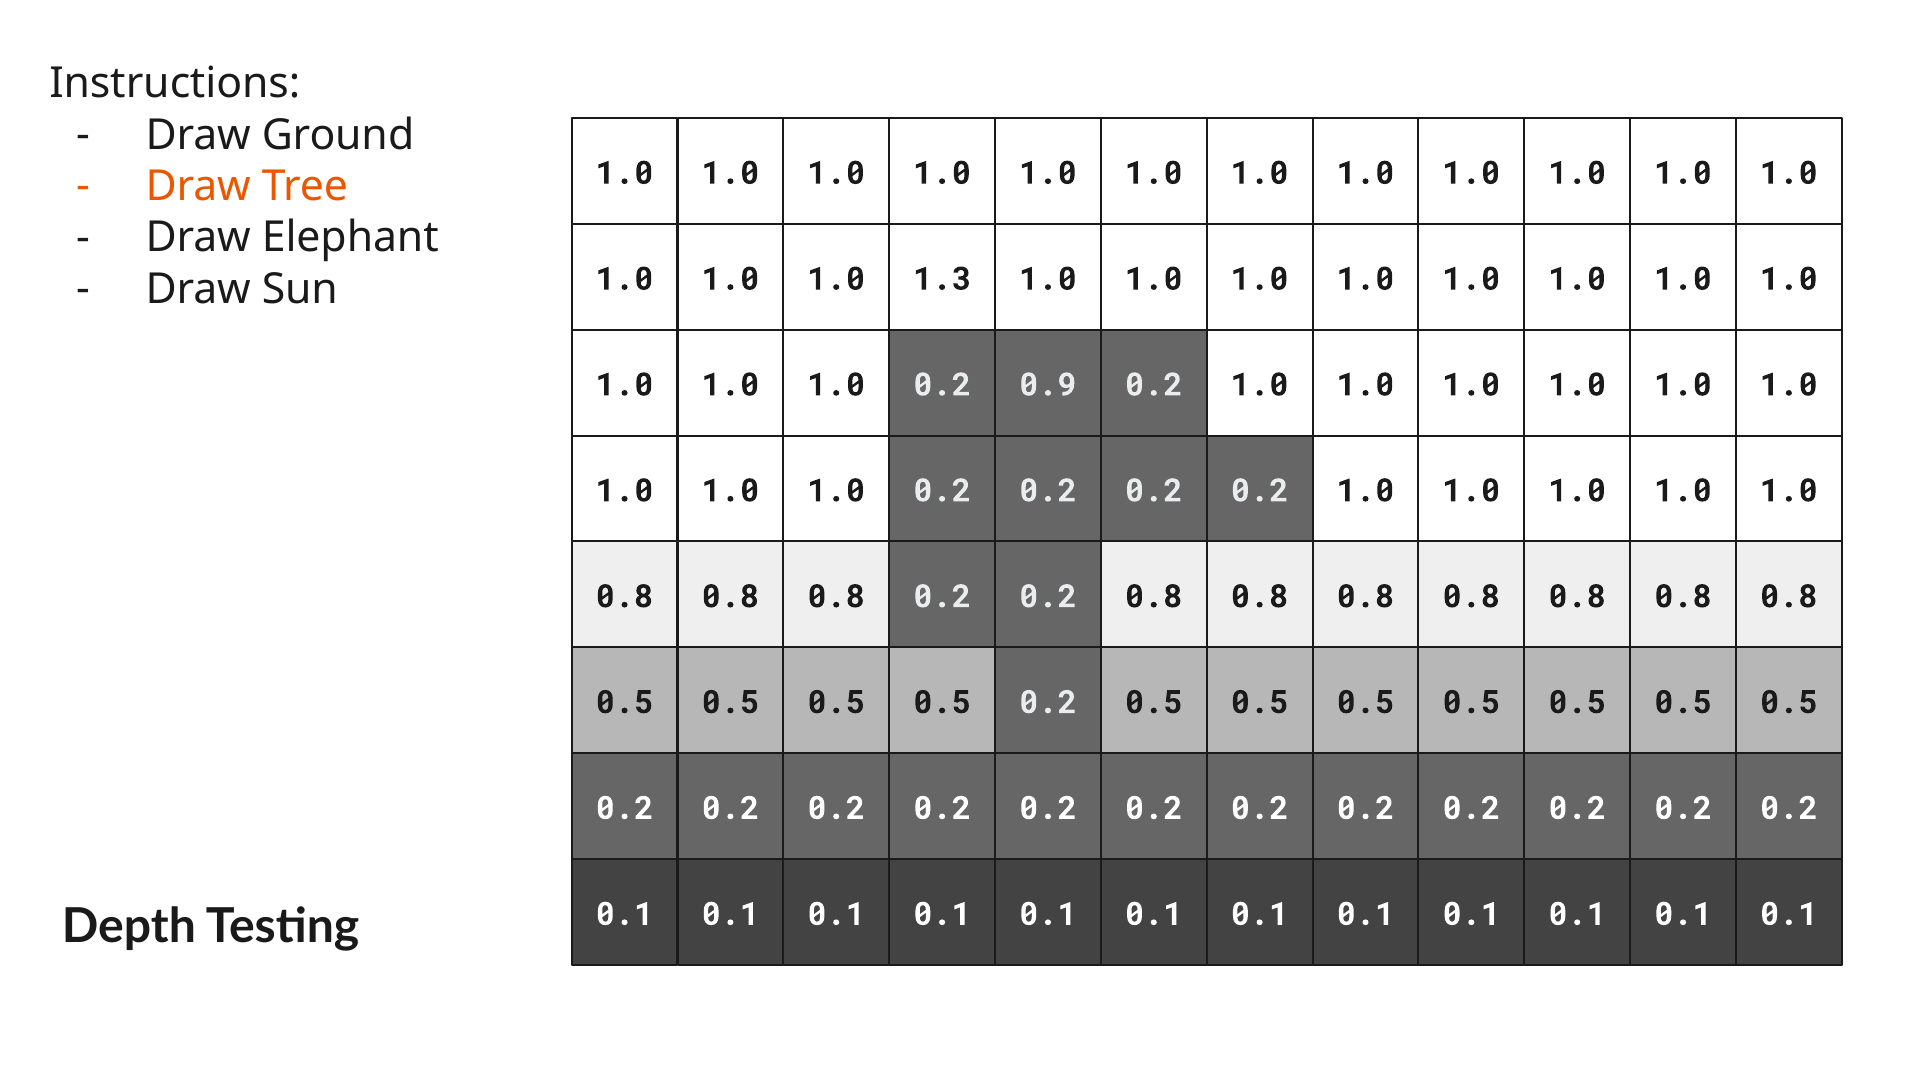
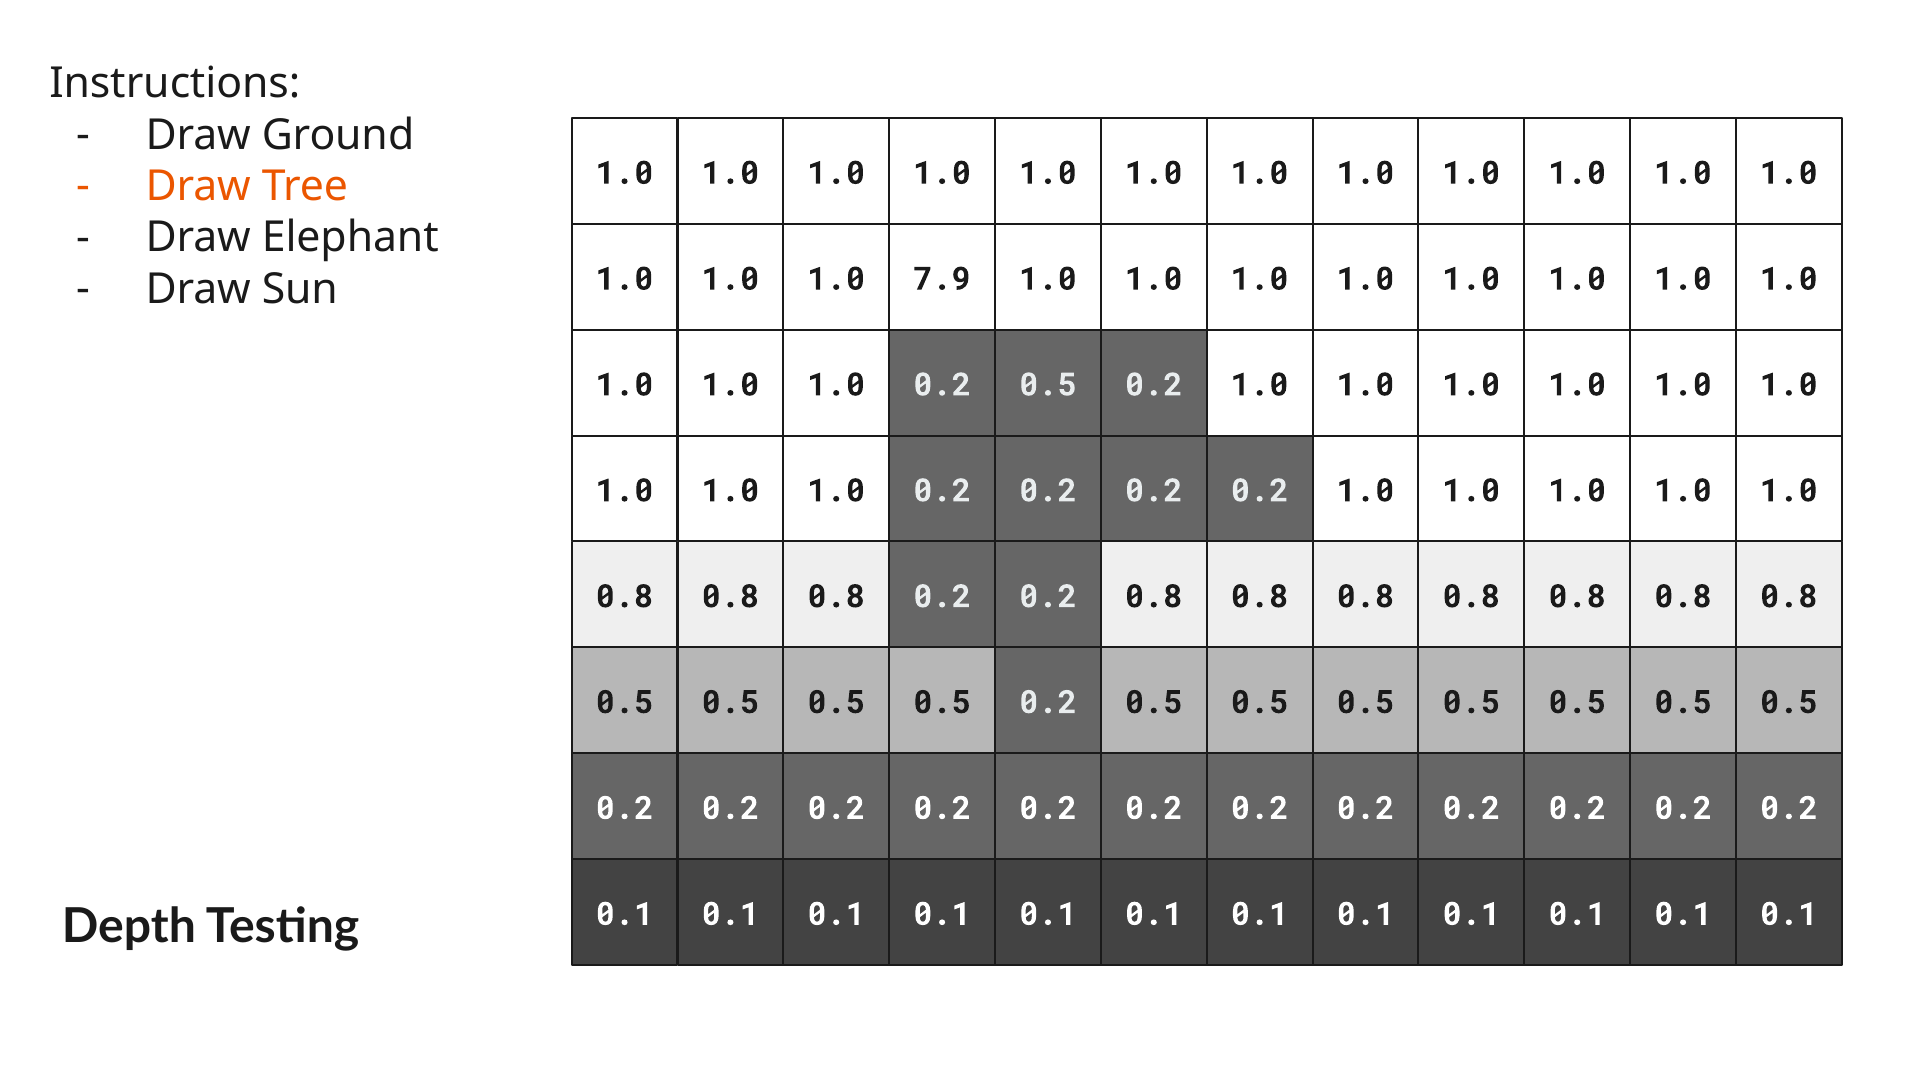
1.3: 1.3 -> 7.9
1.0 0.2 0.9: 0.9 -> 0.5
